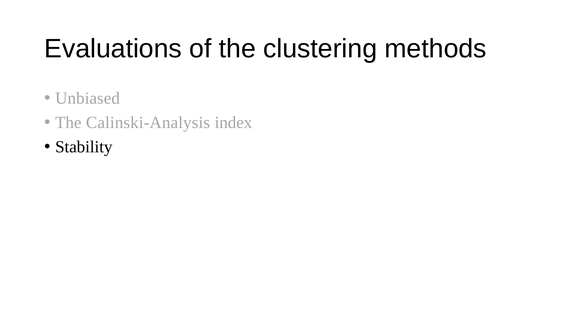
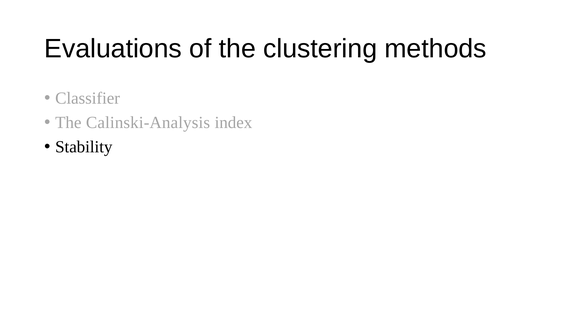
Unbiased: Unbiased -> Classifier
